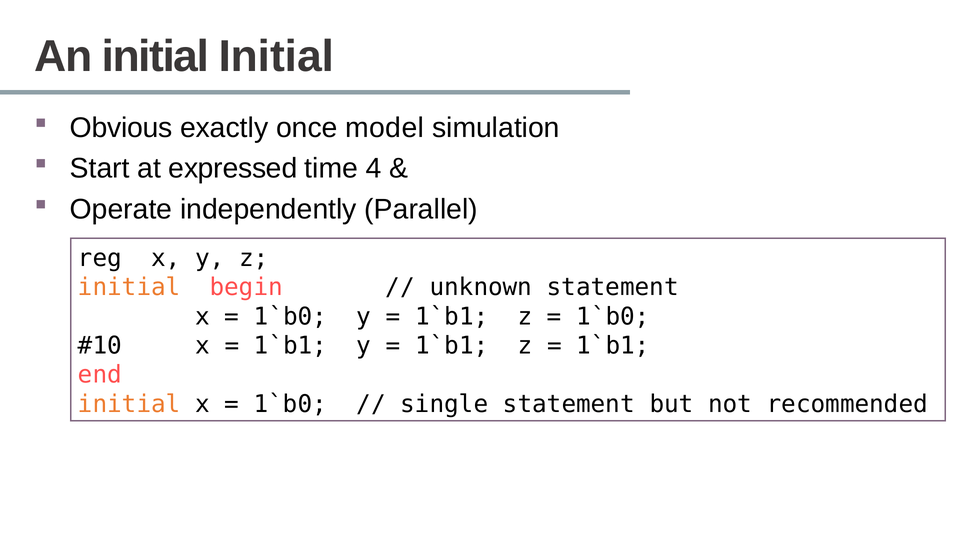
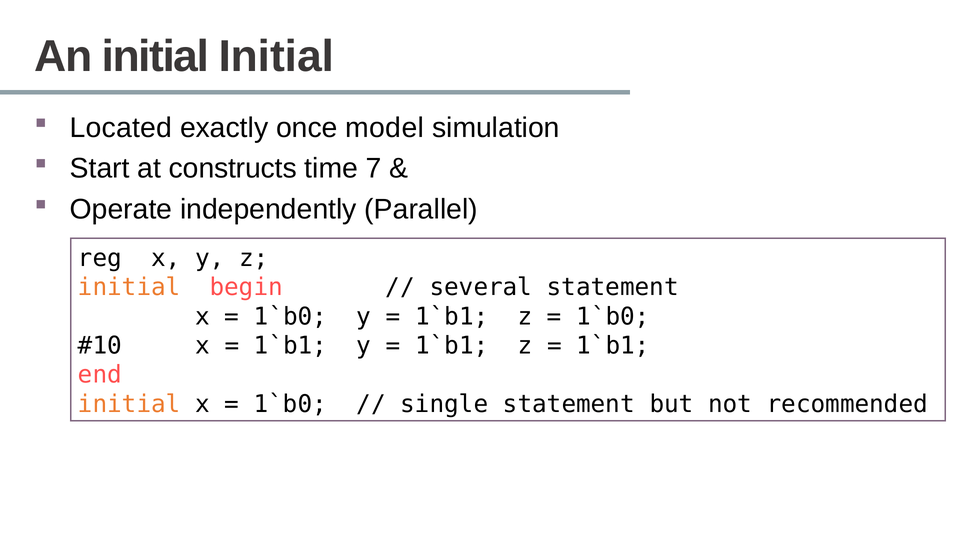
Obvious: Obvious -> Located
expressed: expressed -> constructs
4: 4 -> 7
unknown: unknown -> several
